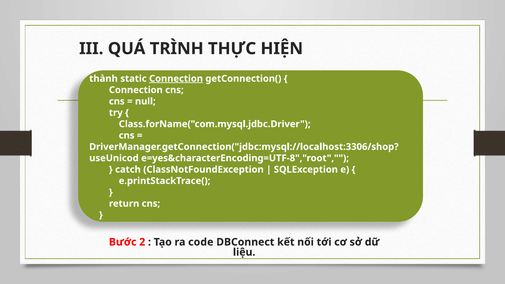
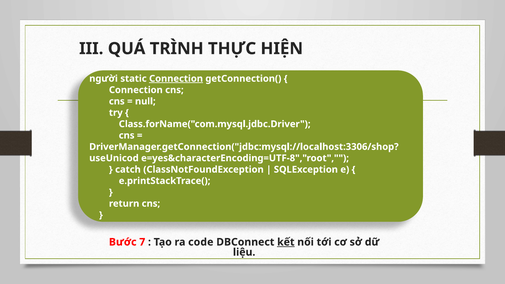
thành: thành -> người
2: 2 -> 7
kết underline: none -> present
